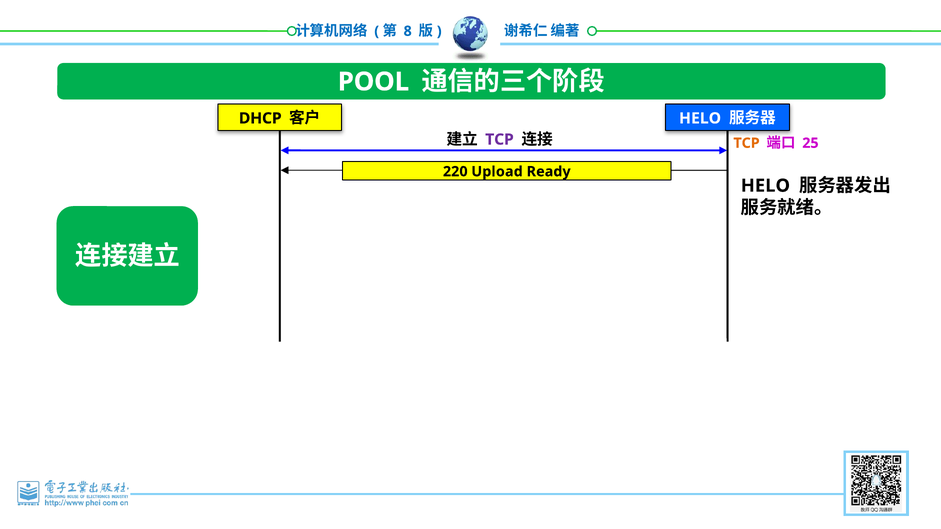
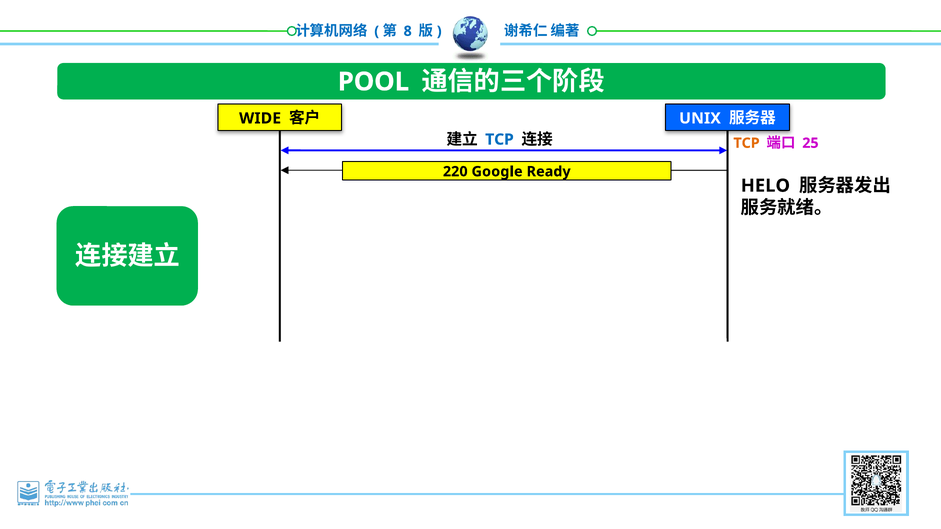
DHCP: DHCP -> WIDE
HELO at (700, 118): HELO -> UNIX
TCP at (500, 140) colour: purple -> blue
Upload: Upload -> Google
